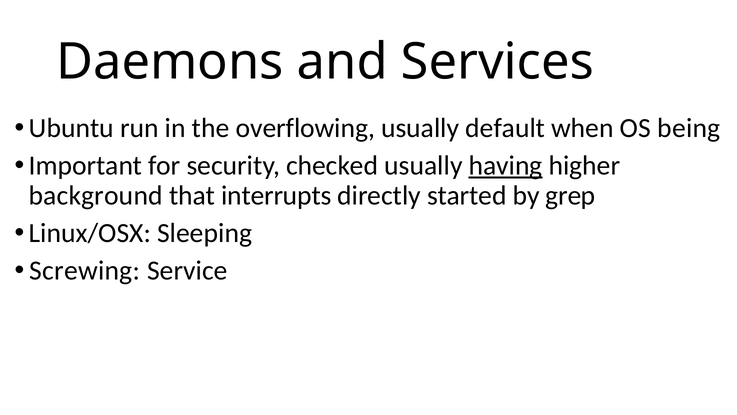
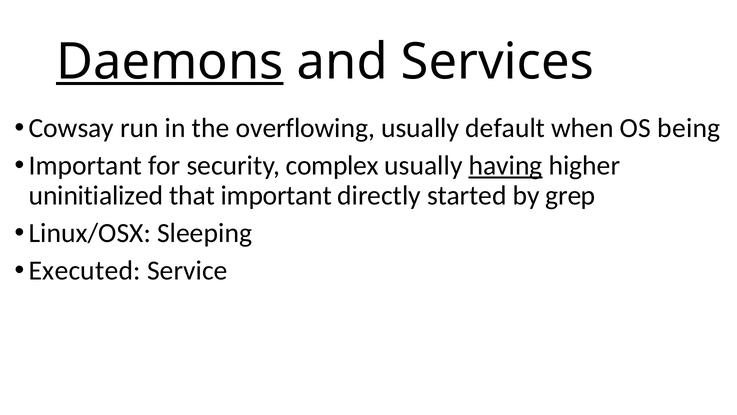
Daemons underline: none -> present
Ubuntu: Ubuntu -> Cowsay
checked: checked -> complex
background: background -> uninitialized
that interrupts: interrupts -> important
Screwing: Screwing -> Executed
